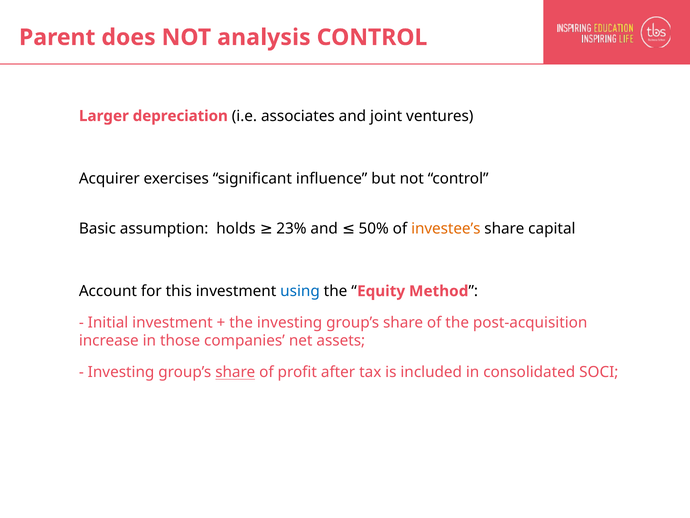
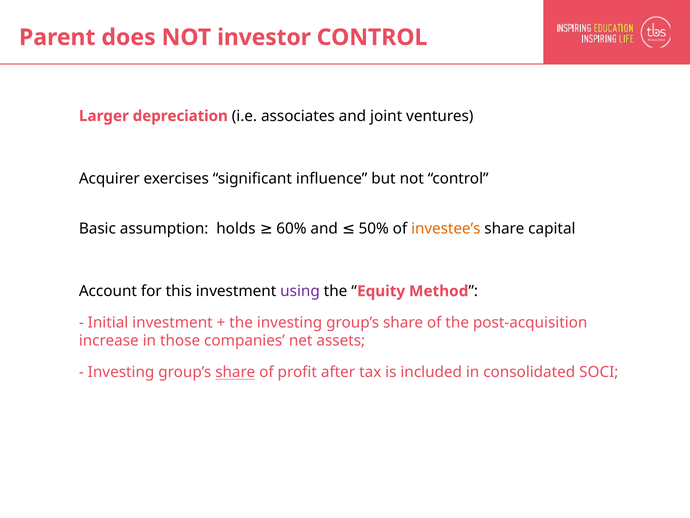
analysis: analysis -> investor
23%: 23% -> 60%
using colour: blue -> purple
